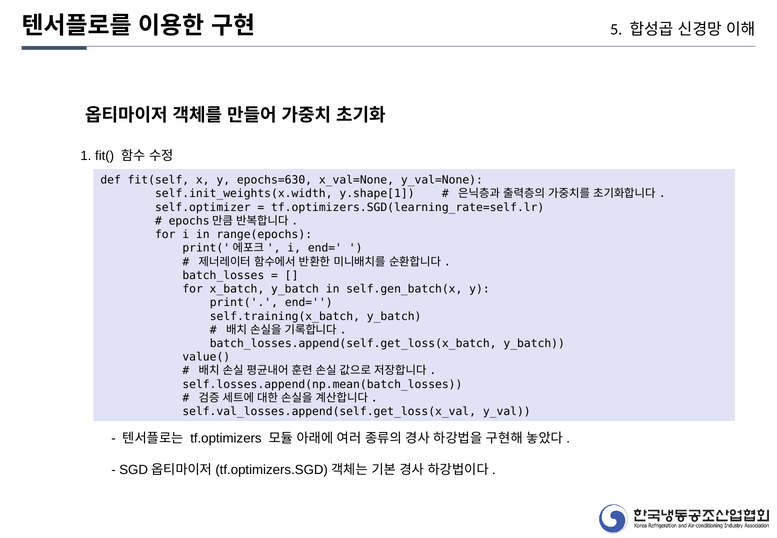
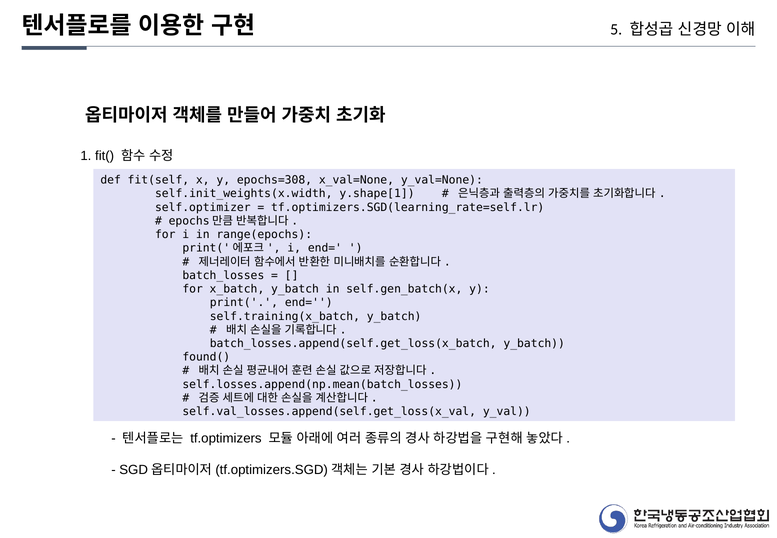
epochs=630: epochs=630 -> epochs=308
value(: value( -> found(
